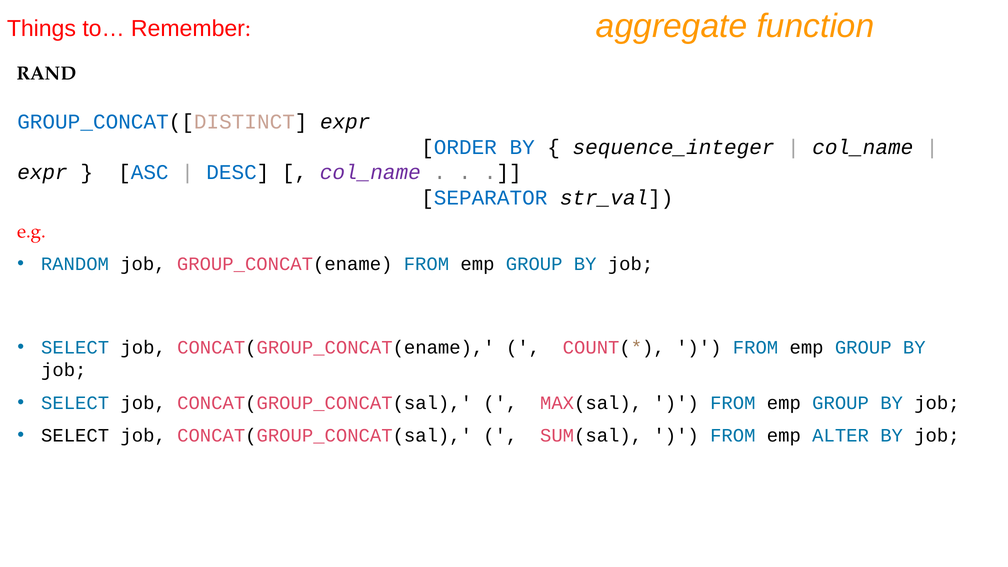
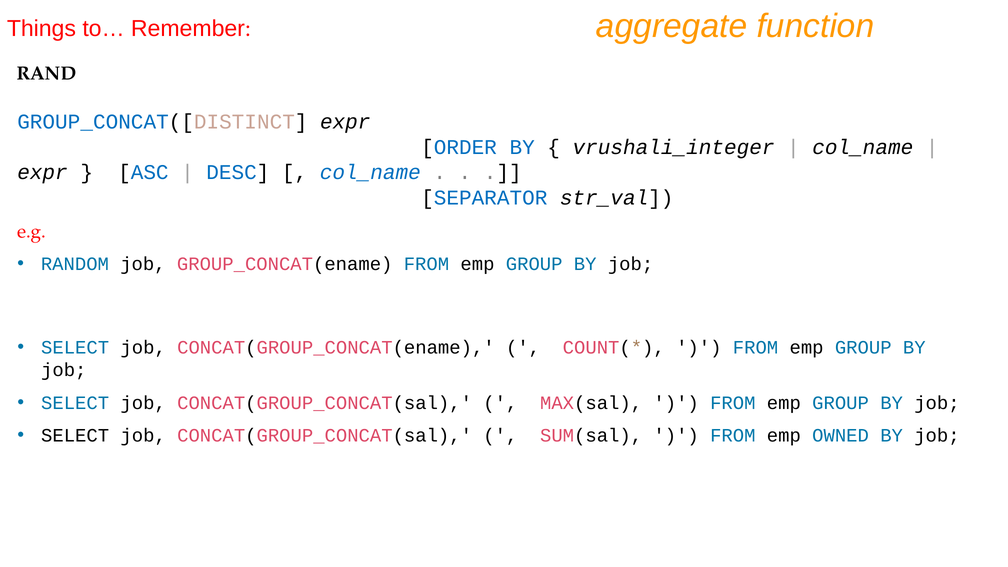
sequence_integer: sequence_integer -> vrushali_integer
col_name at (370, 172) colour: purple -> blue
ALTER: ALTER -> OWNED
